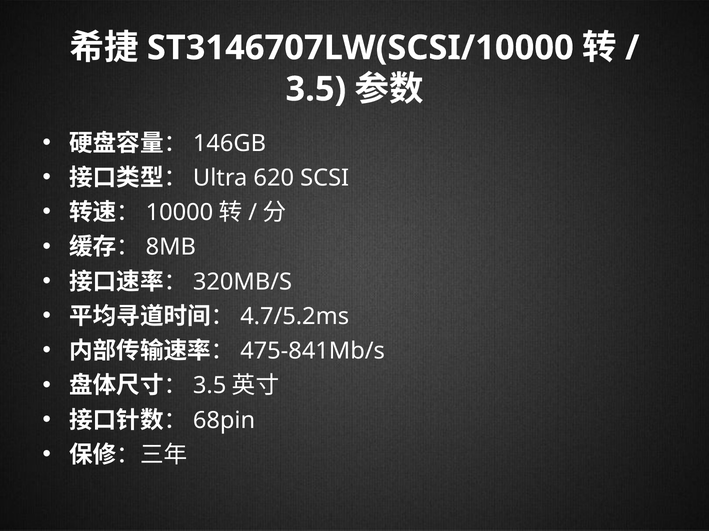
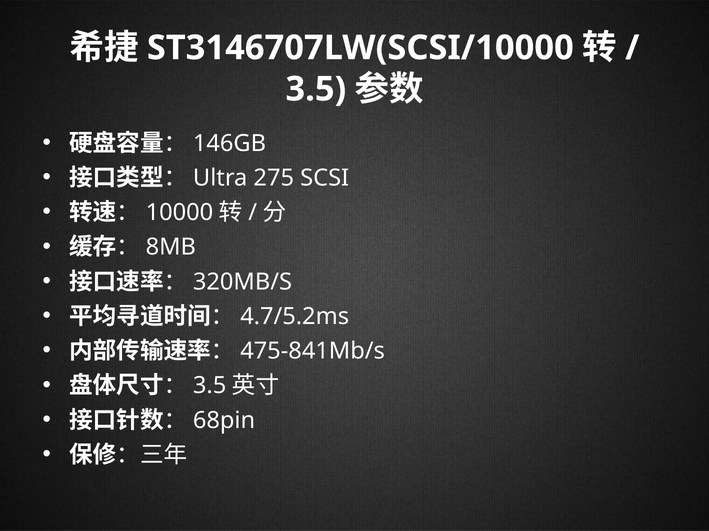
620: 620 -> 275
